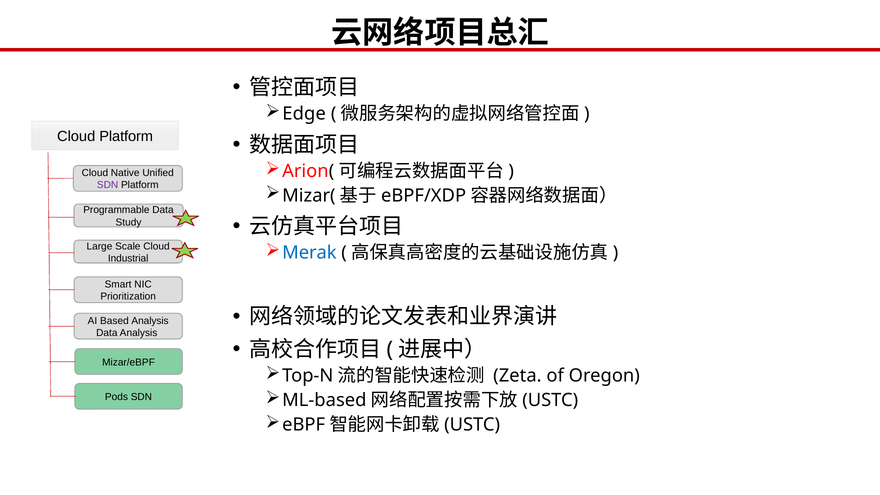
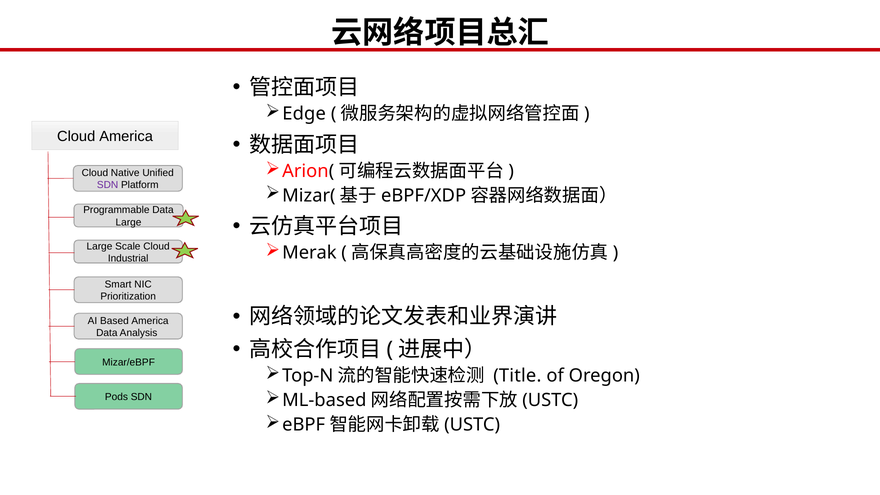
Cloud Platform: Platform -> America
Study at (129, 222): Study -> Large
Merak colour: blue -> black
Based Analysis: Analysis -> America
Zeta: Zeta -> Title
